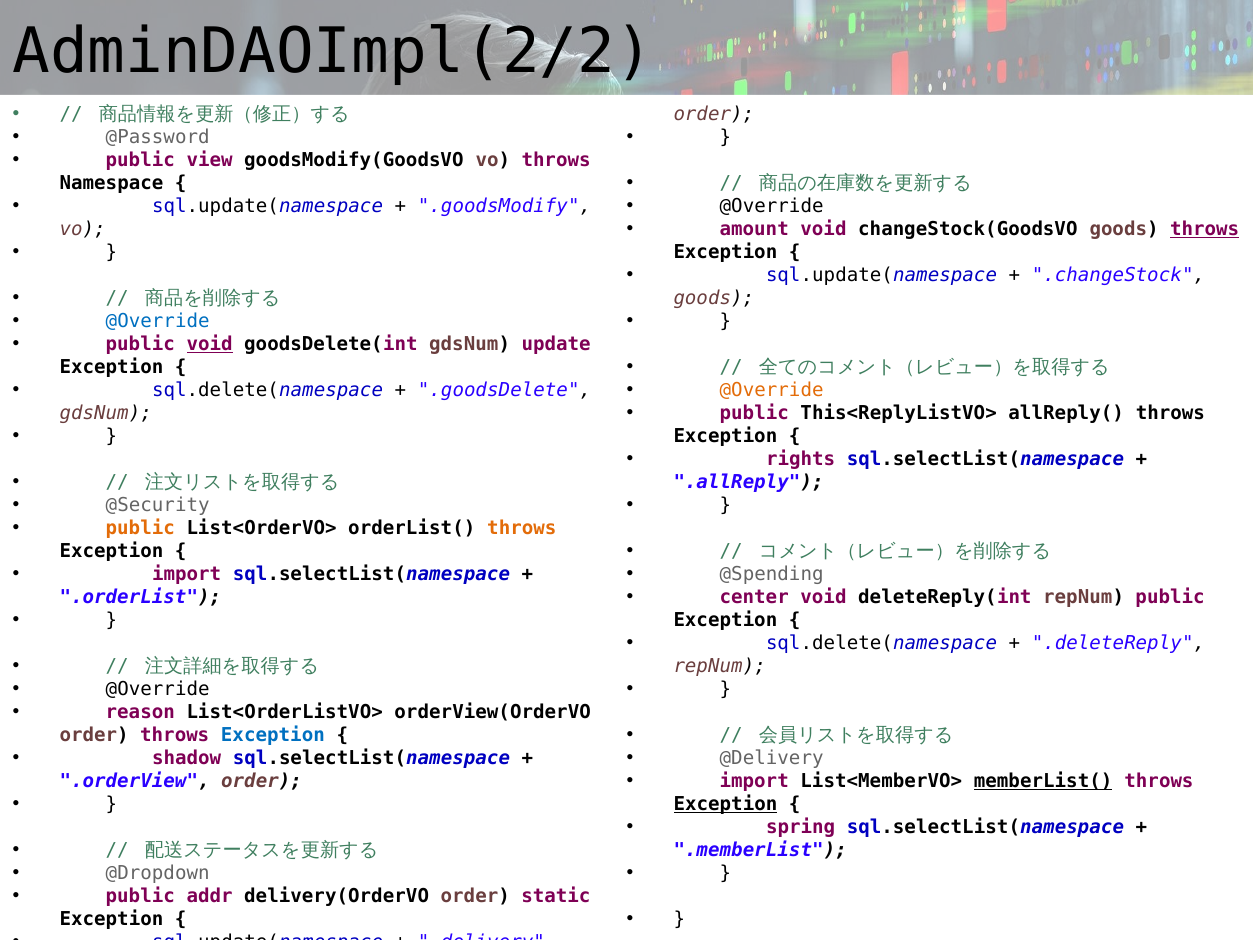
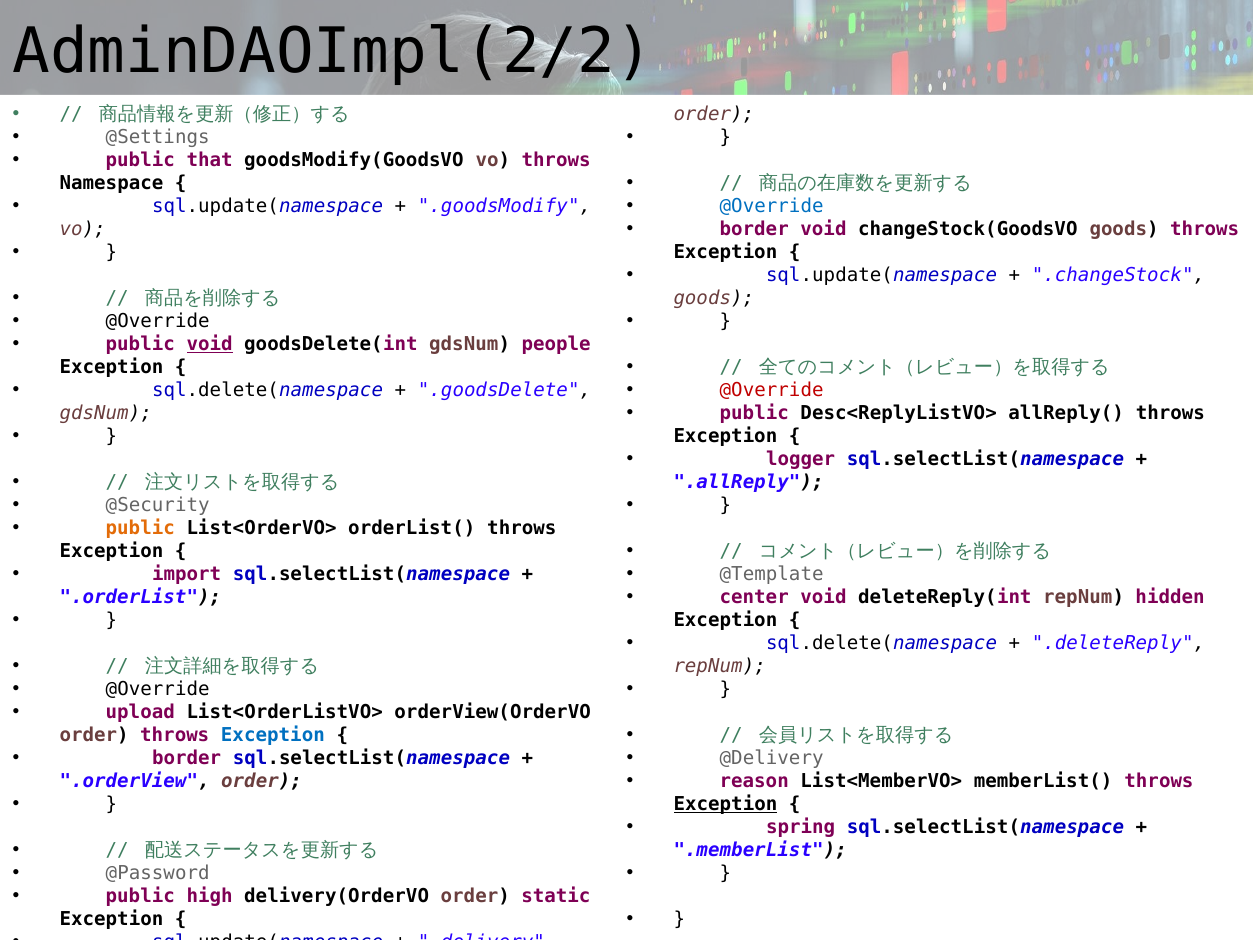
@Password: @Password -> @Settings
view: view -> that
@Override at (772, 206) colour: black -> blue
amount at (754, 229): amount -> border
throws at (1205, 229) underline: present -> none
@Override at (158, 321) colour: blue -> black
update: update -> people
@Override at (772, 390) colour: orange -> red
This<ReplyListVO>: This<ReplyListVO> -> Desc<ReplyListVO>
rights: rights -> logger
throws at (522, 528) colour: orange -> black
@Spending: @Spending -> @Template
repNum public: public -> hidden
reason: reason -> upload
shadow at (187, 758): shadow -> border
import at (754, 781): import -> reason
memberList( underline: present -> none
@Dropdown: @Dropdown -> @Password
addr: addr -> high
